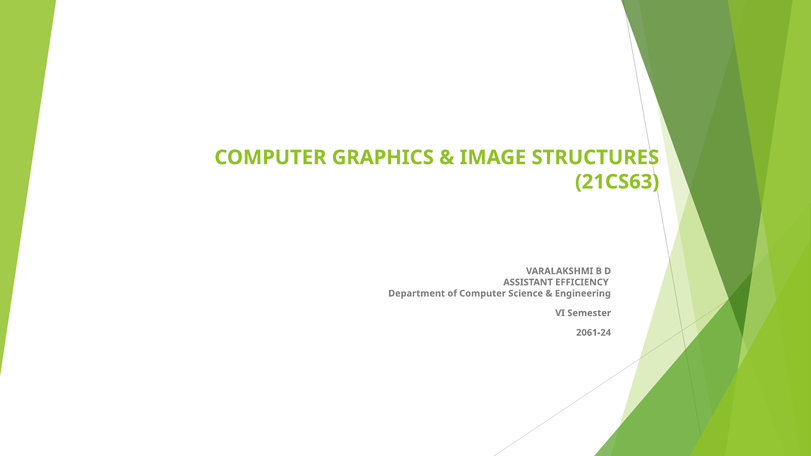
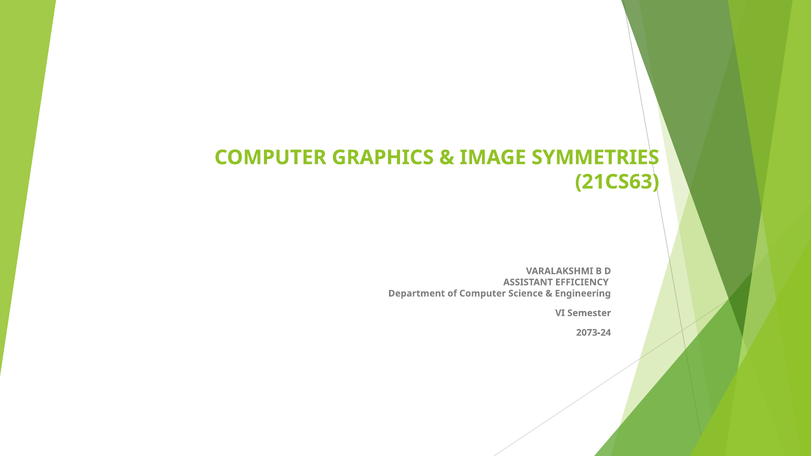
STRUCTURES: STRUCTURES -> SYMMETRIES
2061-24: 2061-24 -> 2073-24
